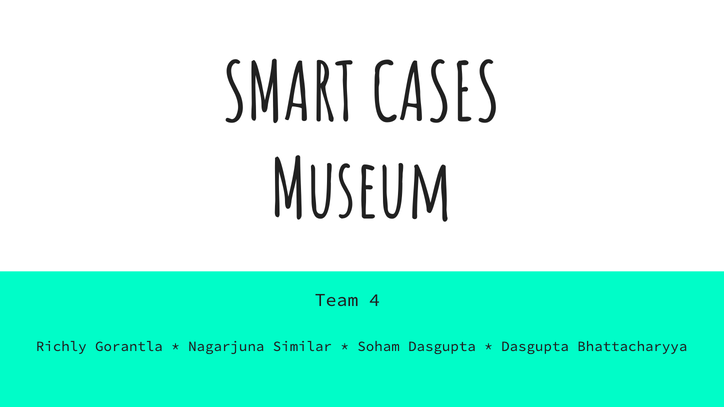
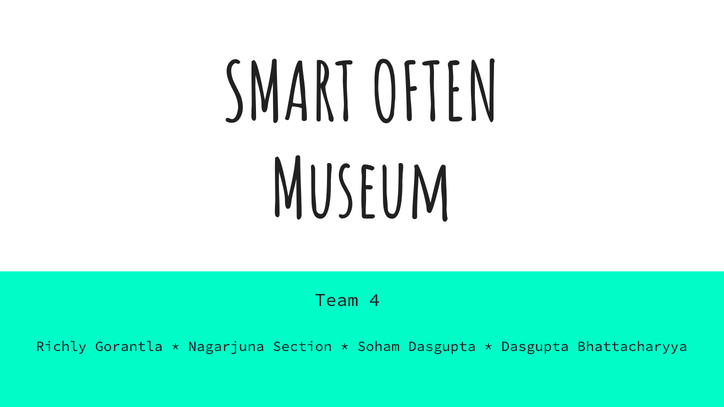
CASES: CASES -> OFTEN
Similar: Similar -> Section
